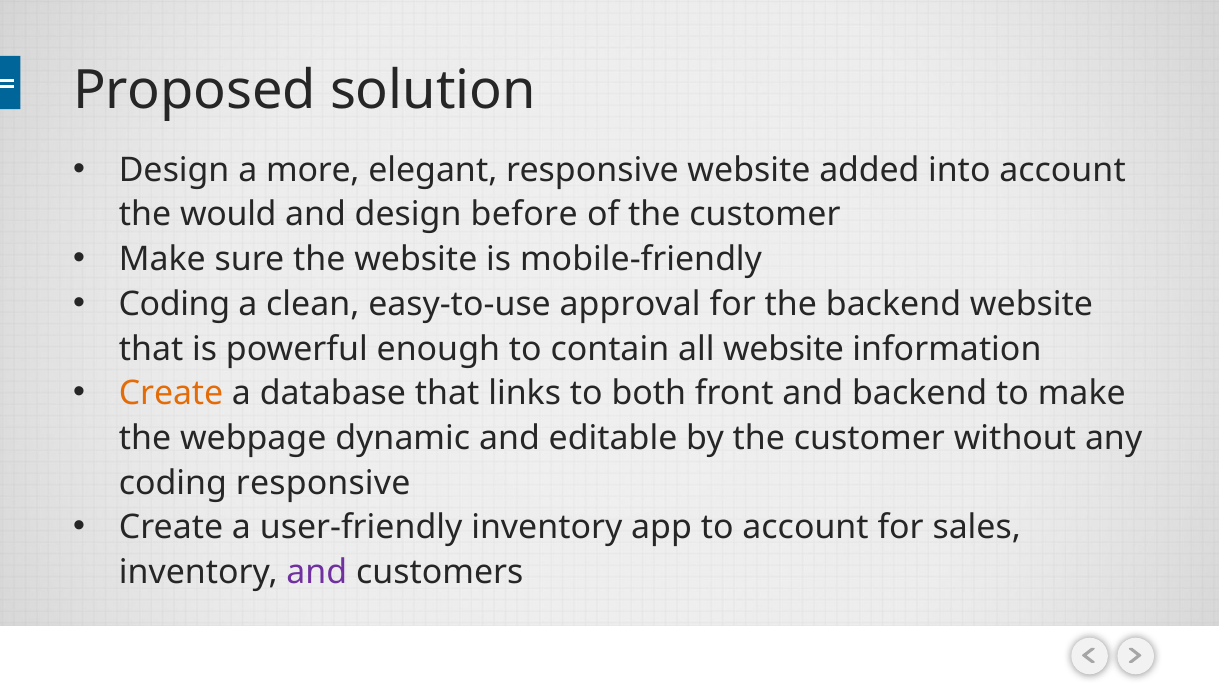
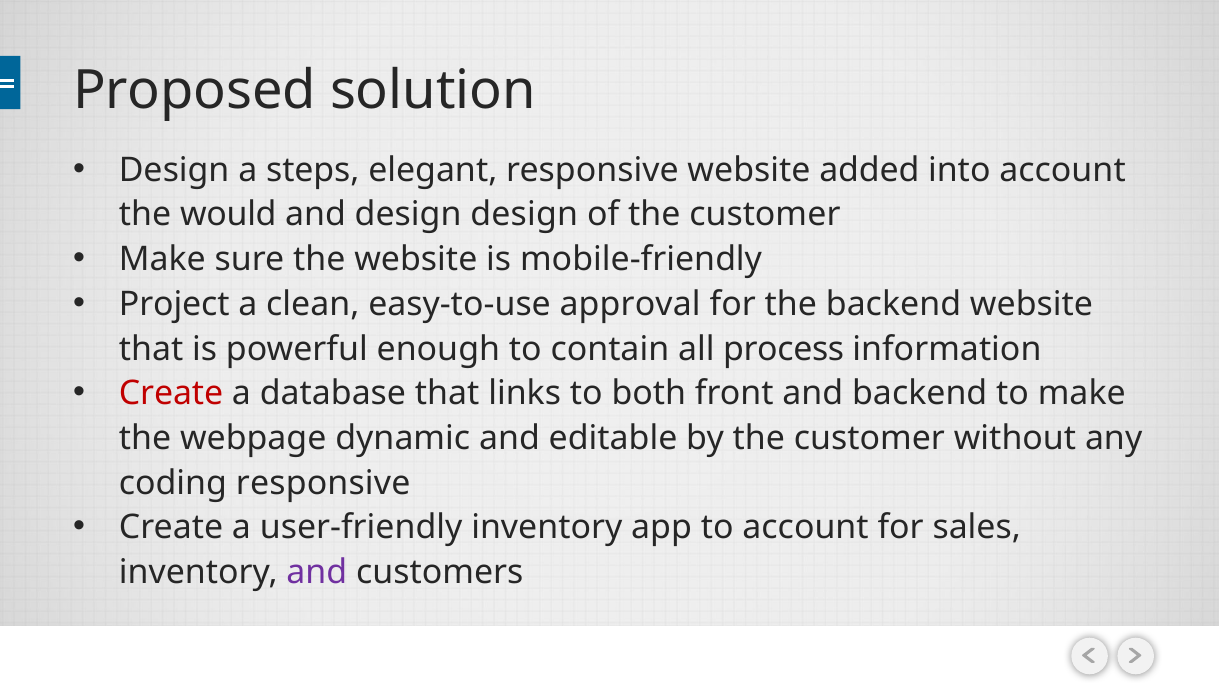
more: more -> steps
design before: before -> design
Coding at (174, 304): Coding -> Project
all website: website -> process
Create at (171, 393) colour: orange -> red
